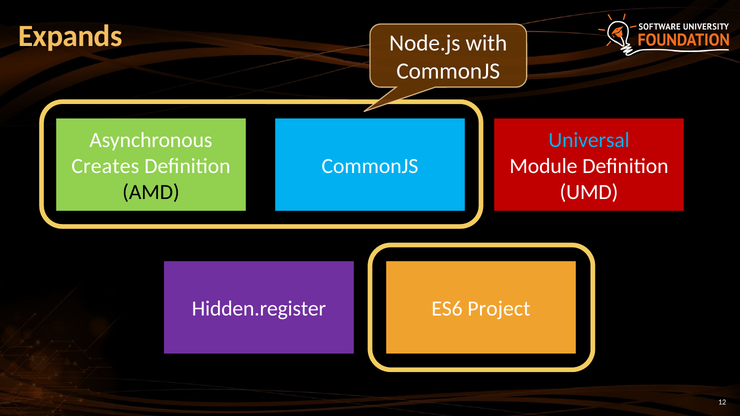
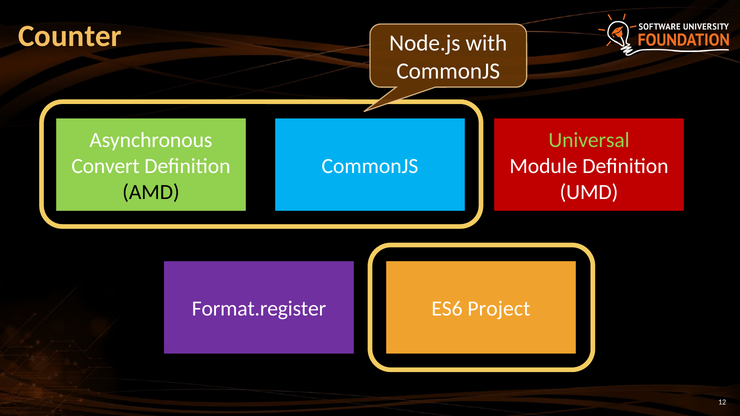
Expands: Expands -> Counter
Universal colour: light blue -> light green
Creates: Creates -> Convert
Hidden.register: Hidden.register -> Format.register
